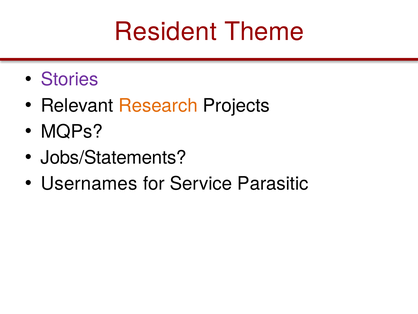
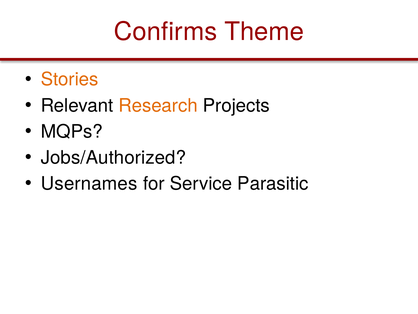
Resident: Resident -> Confirms
Stories colour: purple -> orange
Jobs/Statements: Jobs/Statements -> Jobs/Authorized
